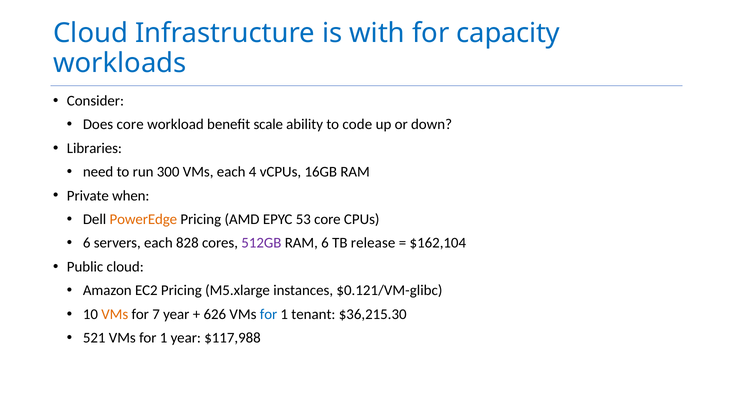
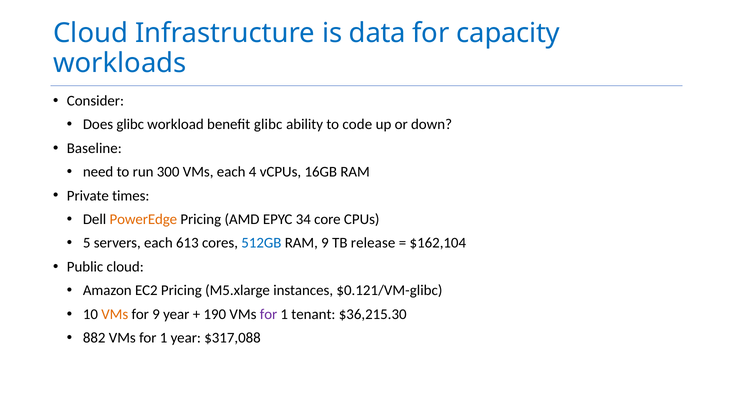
with: with -> data
Does core: core -> glibc
benefit scale: scale -> glibc
Libraries: Libraries -> Baseline
when: when -> times
53: 53 -> 34
6 at (87, 243): 6 -> 5
828: 828 -> 613
512GB colour: purple -> blue
RAM 6: 6 -> 9
for 7: 7 -> 9
626: 626 -> 190
for at (269, 314) colour: blue -> purple
521: 521 -> 882
$117,988: $117,988 -> $317,088
